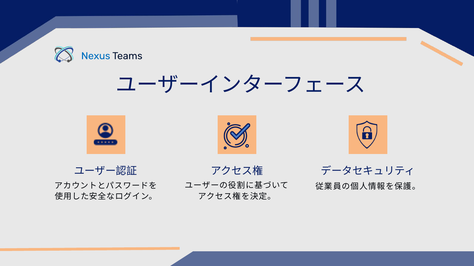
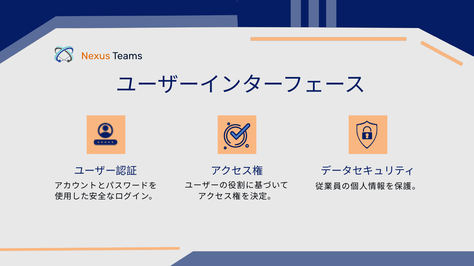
Nexus colour: blue -> orange
